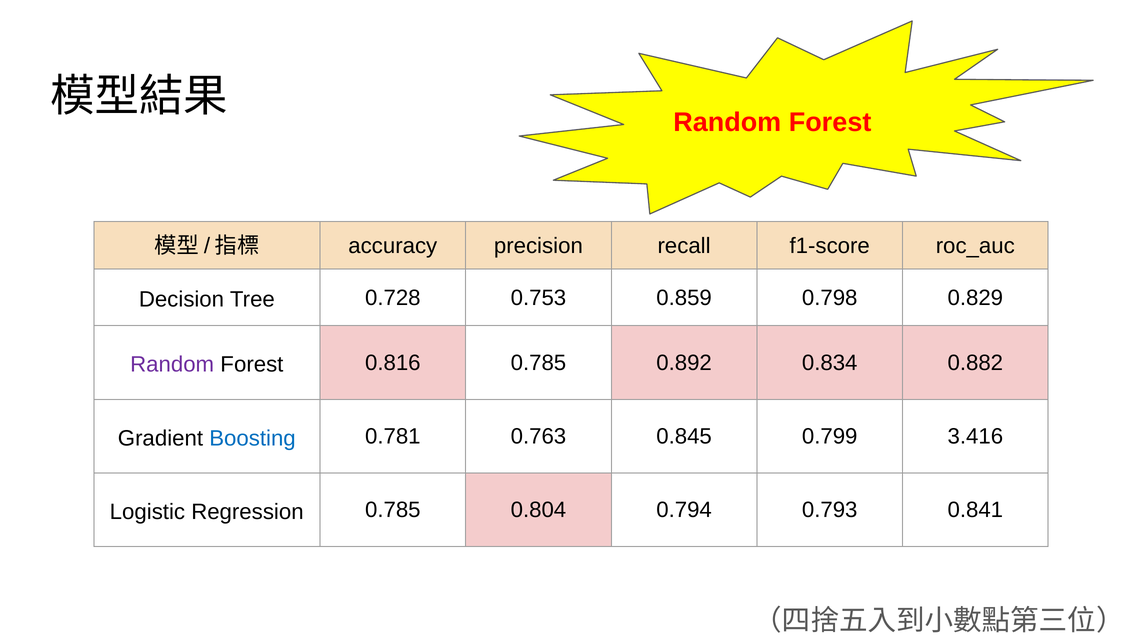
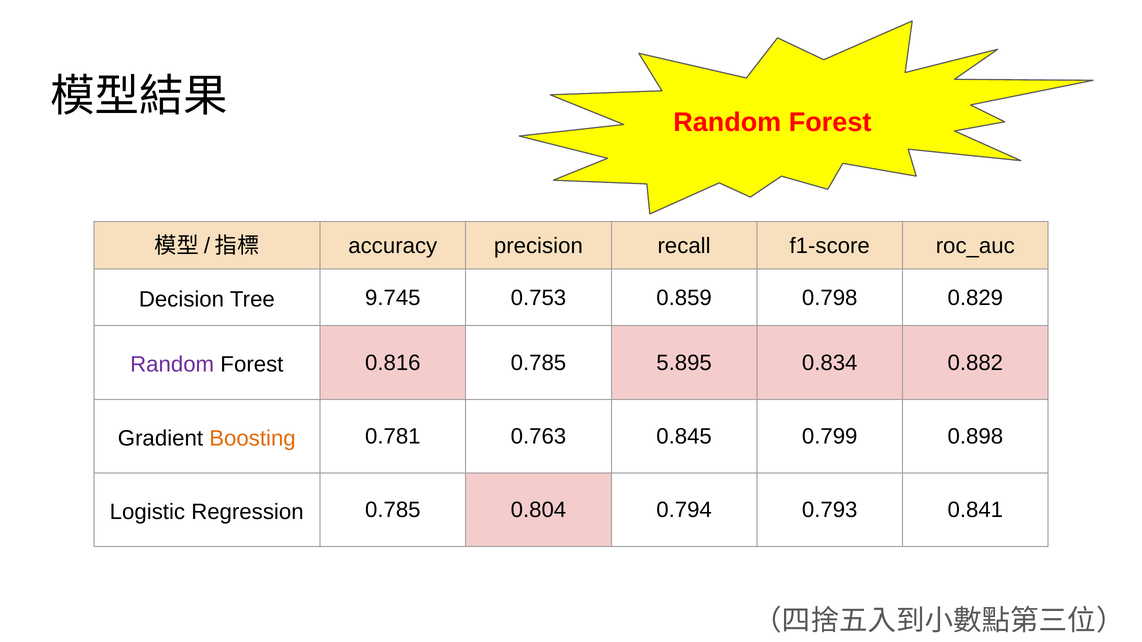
0.728: 0.728 -> 9.745
0.892: 0.892 -> 5.895
Boosting colour: blue -> orange
3.416: 3.416 -> 0.898
